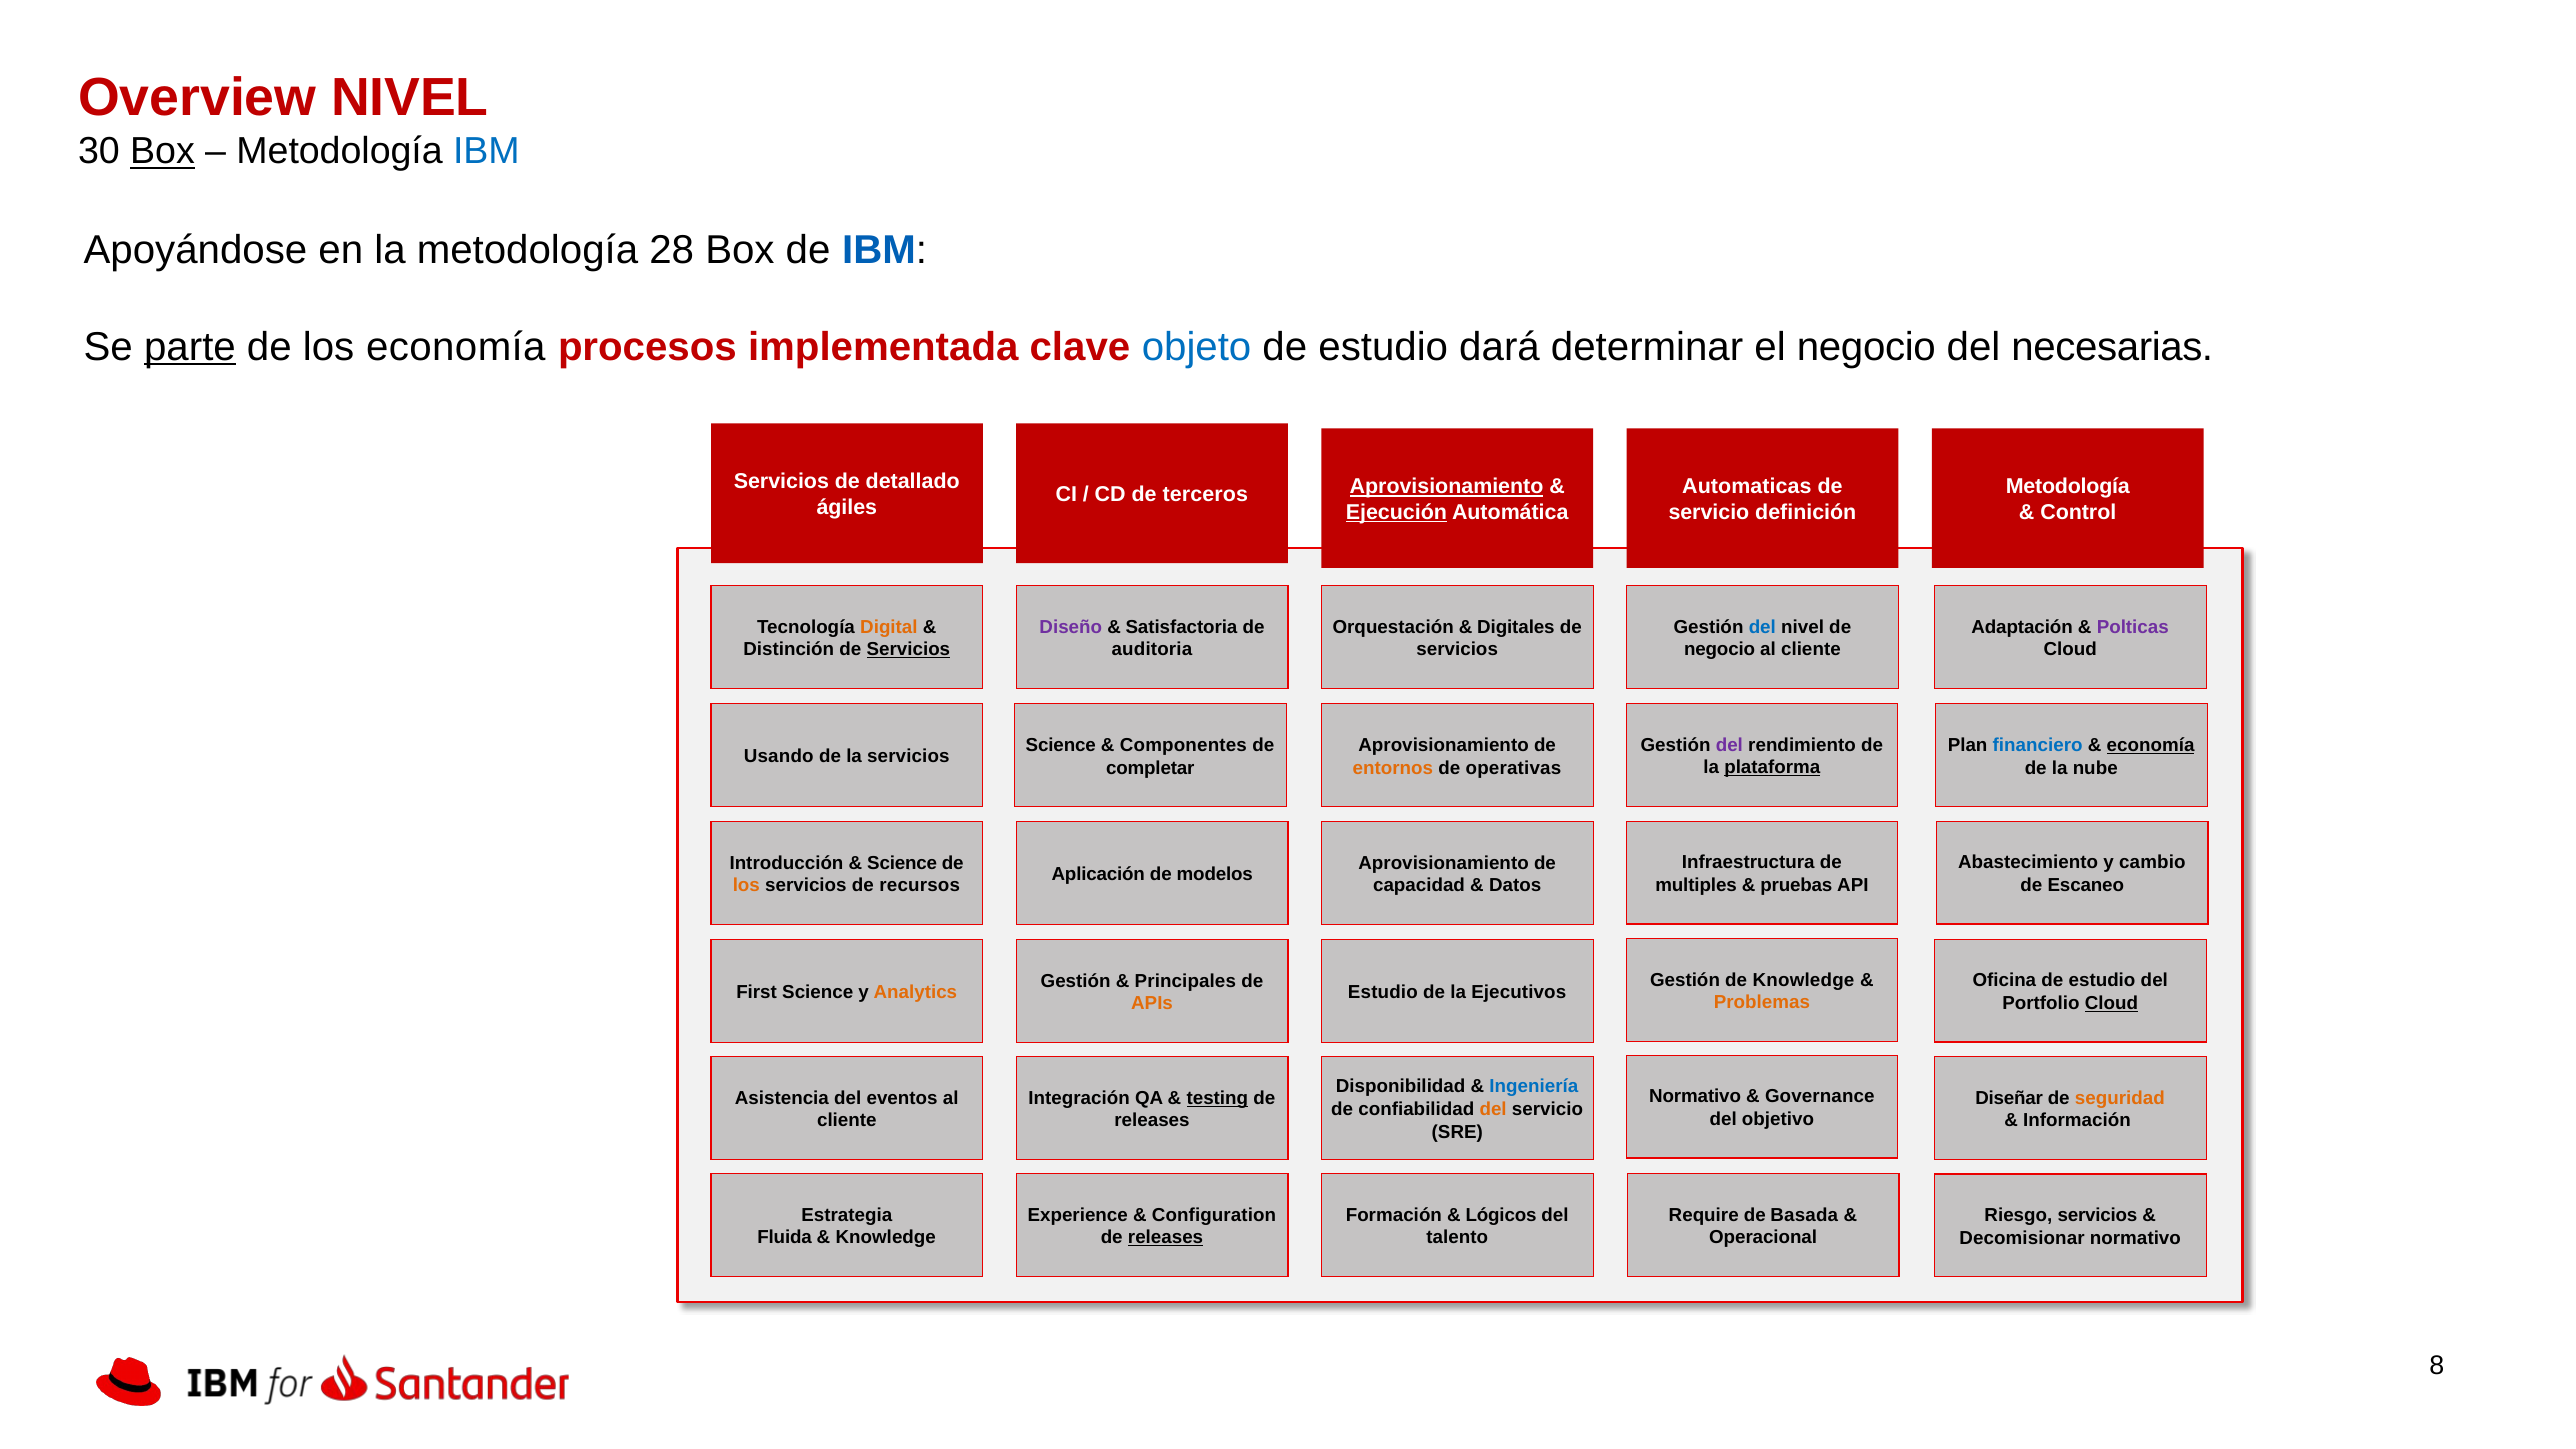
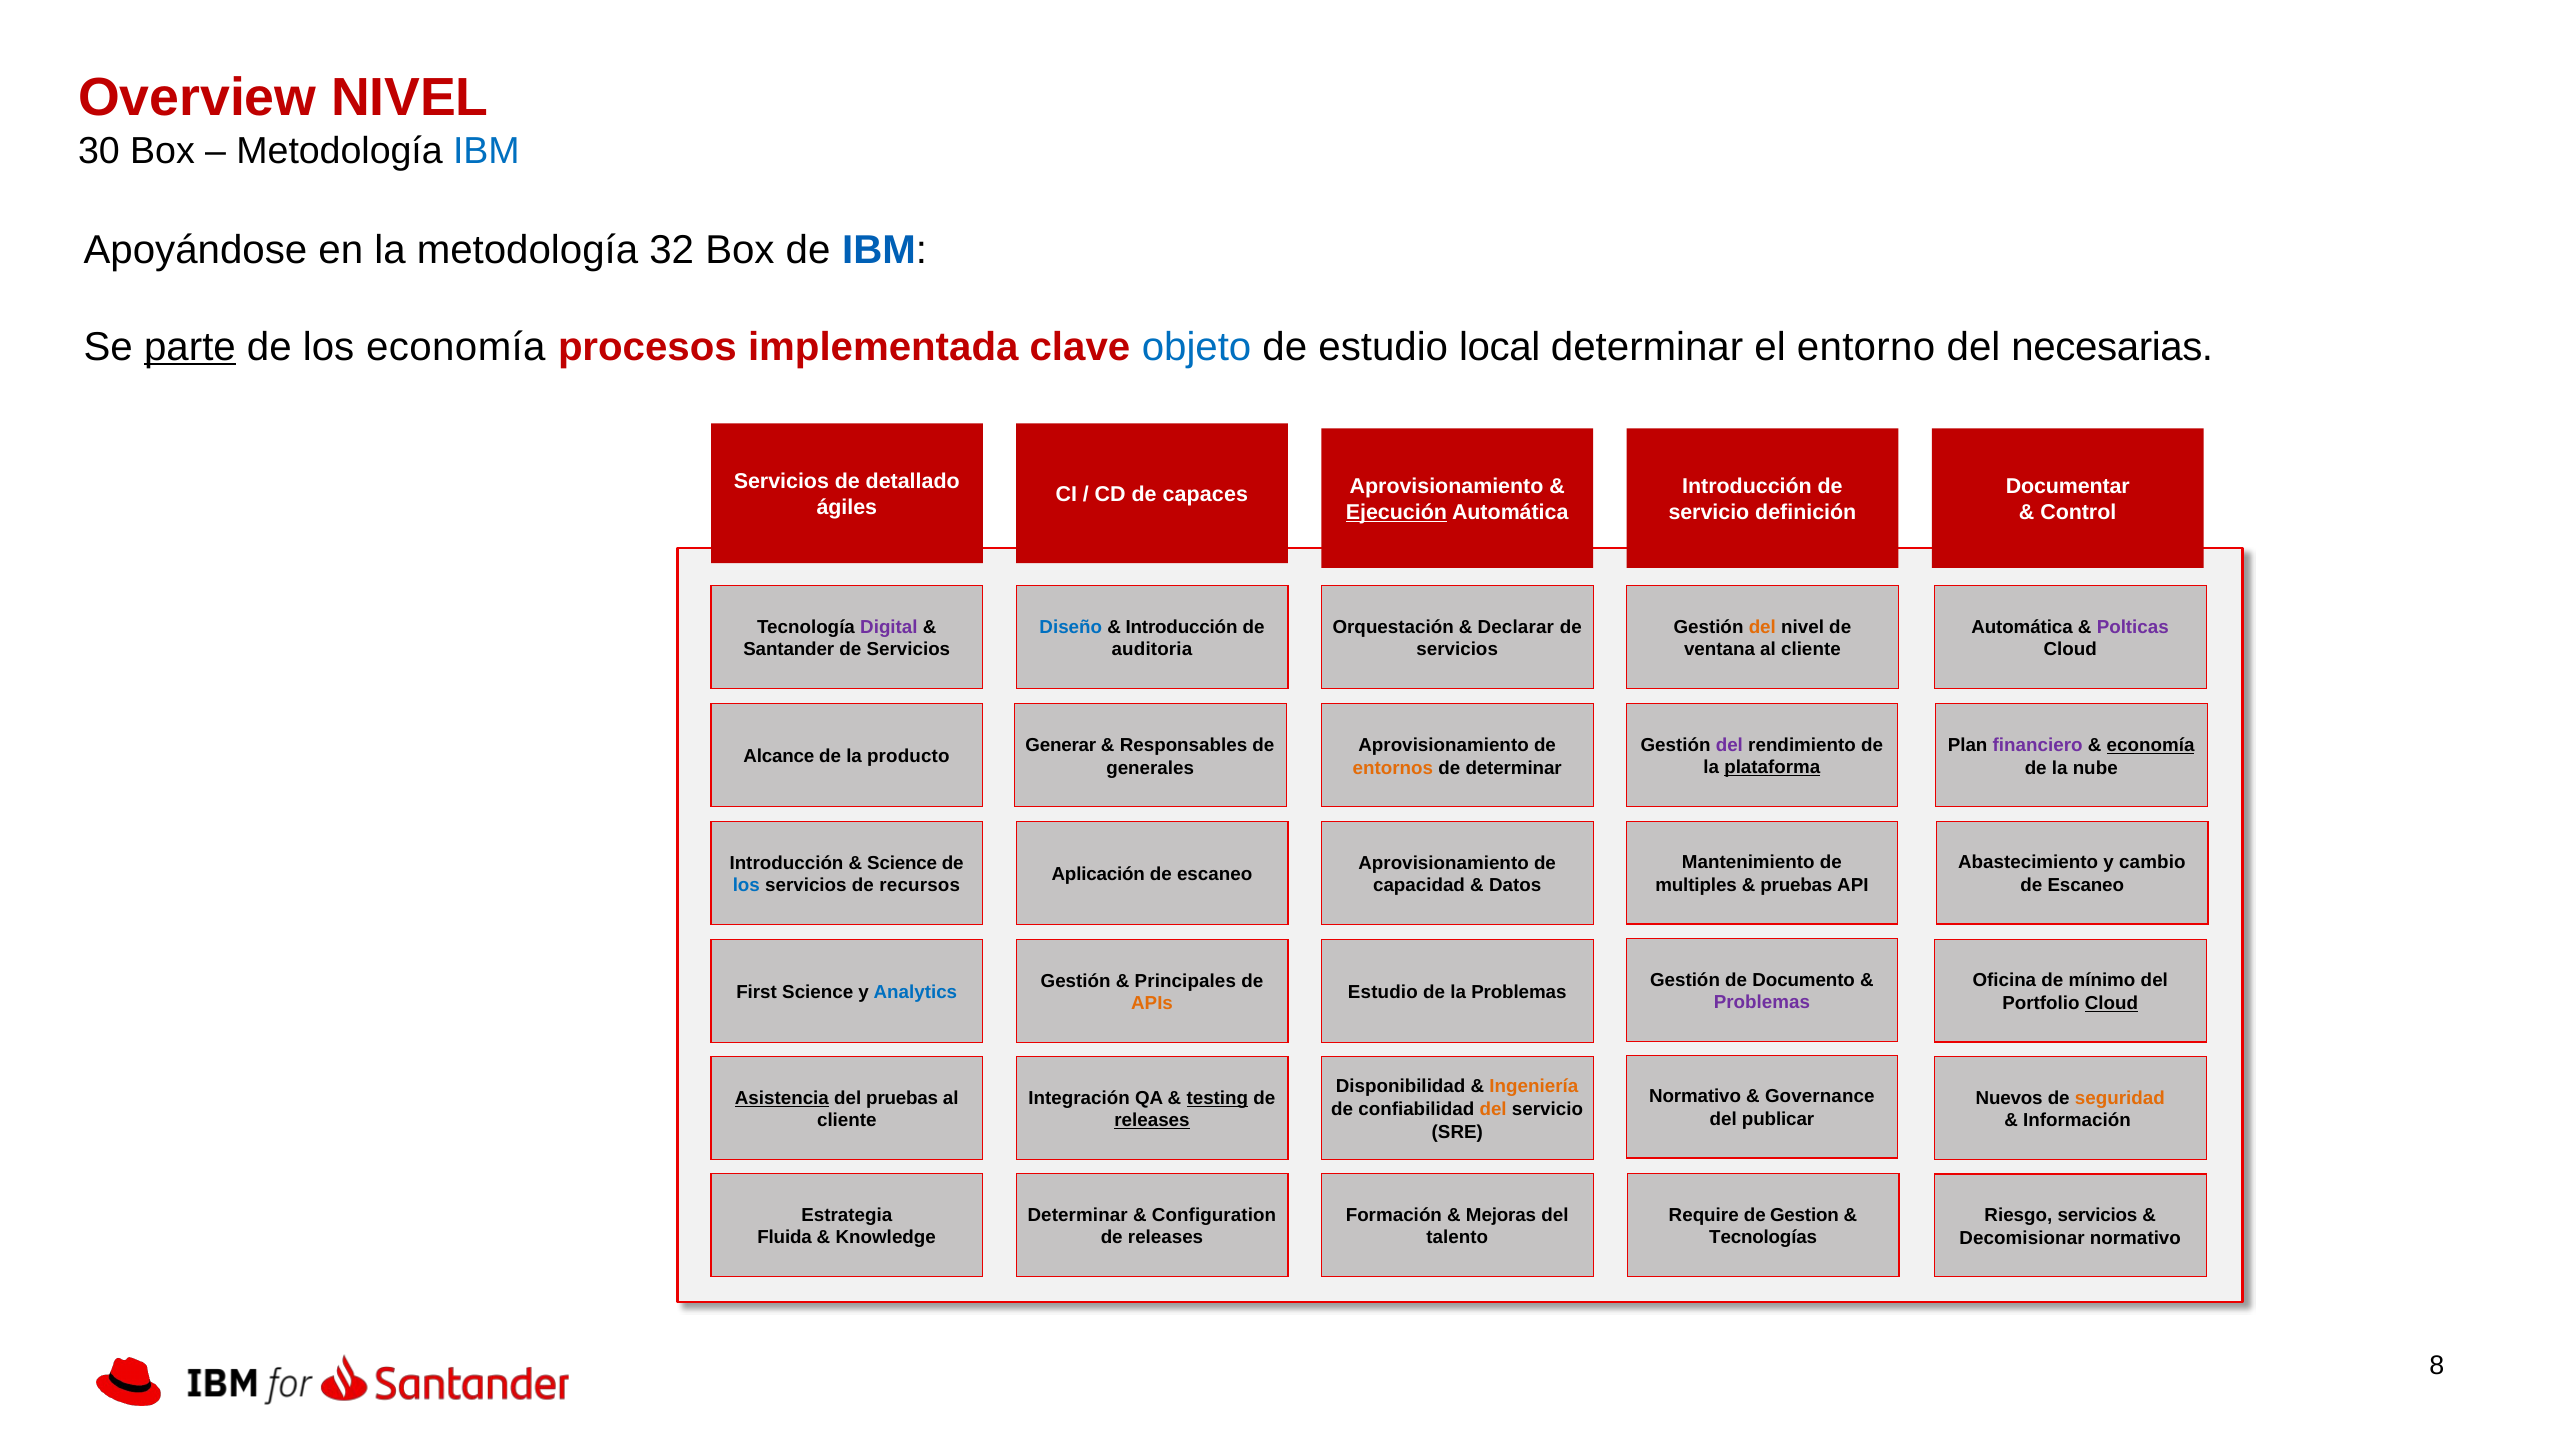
Box at (162, 152) underline: present -> none
28: 28 -> 32
dará: dará -> local
el negocio: negocio -> entorno
Aprovisionamiento at (1447, 487) underline: present -> none
Automaticas at (1747, 487): Automaticas -> Introducción
Metodología at (2068, 487): Metodología -> Documentar
terceros: terceros -> capaces
Digital colour: orange -> purple
Diseño colour: purple -> blue
Satisfactoria at (1181, 627): Satisfactoria -> Introducción
Digitales: Digitales -> Declarar
del at (1762, 627) colour: blue -> orange
Adaptación at (2022, 627): Adaptación -> Automática
Distinción: Distinción -> Santander
Servicios at (908, 650) underline: present -> none
negocio at (1720, 650): negocio -> ventana
Science at (1061, 745): Science -> Generar
Componentes: Componentes -> Responsables
financiero colour: blue -> purple
Usando: Usando -> Alcance
la servicios: servicios -> producto
completar: completar -> generales
de operativas: operativas -> determinar
Infraestructura: Infraestructura -> Mantenimiento
modelos at (1215, 874): modelos -> escaneo
los at (746, 886) colour: orange -> blue
de Knowledge: Knowledge -> Documento
Oficina de estudio: estudio -> mínimo
Analytics colour: orange -> blue
la Ejecutivos: Ejecutivos -> Problemas
Problemas at (1762, 1002) colour: orange -> purple
Ingeniería colour: blue -> orange
Asistencia underline: none -> present
del eventos: eventos -> pruebas
Diseñar: Diseñar -> Nuevos
objetivo: objetivo -> publicar
releases at (1152, 1121) underline: none -> present
Experience at (1078, 1215): Experience -> Determinar
Lógicos: Lógicos -> Mejoras
Basada: Basada -> Gestion
releases at (1166, 1237) underline: present -> none
Operacional: Operacional -> Tecnologías
